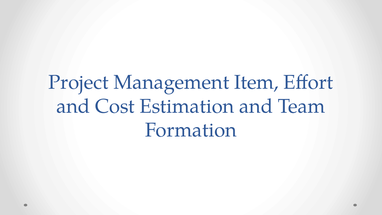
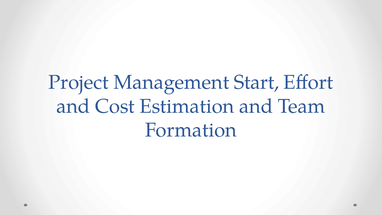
Item: Item -> Start
